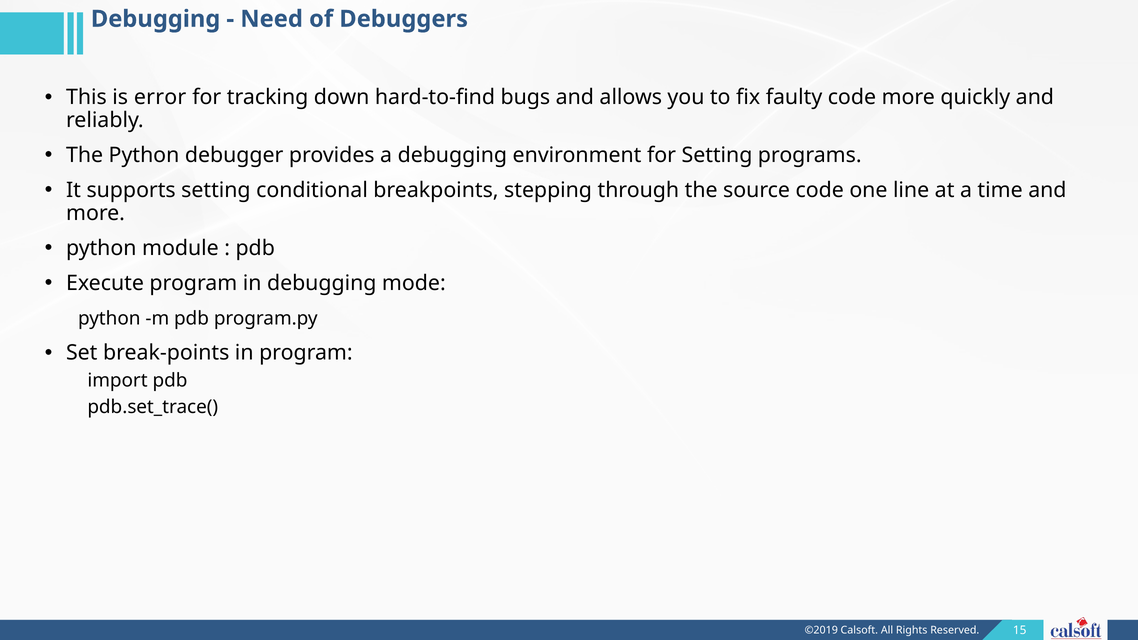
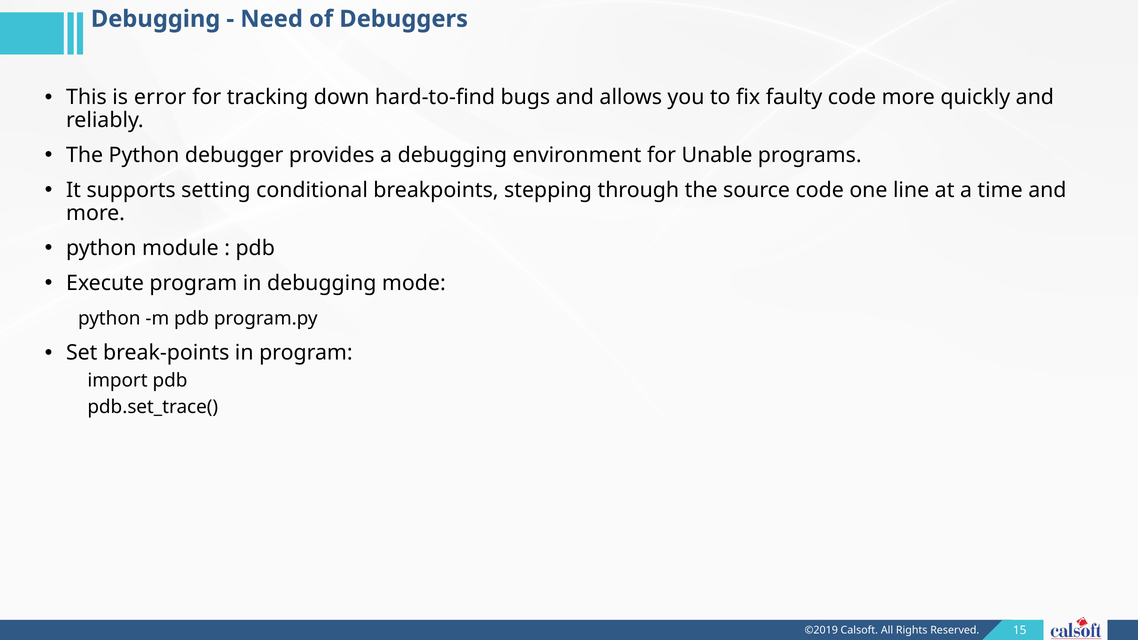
for Setting: Setting -> Unable
